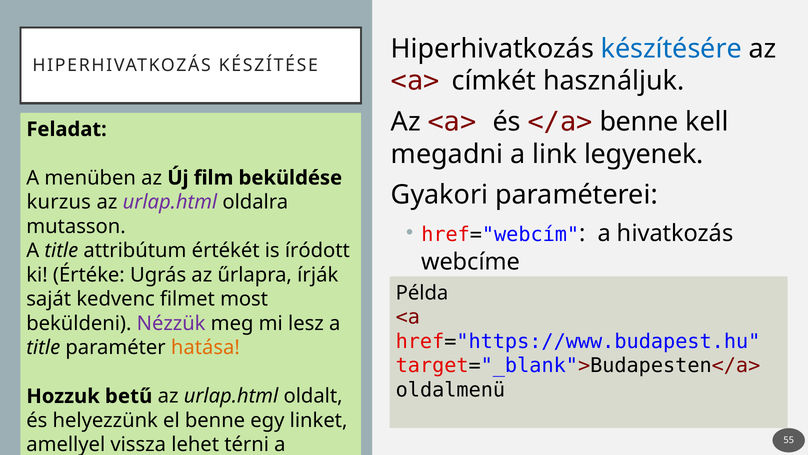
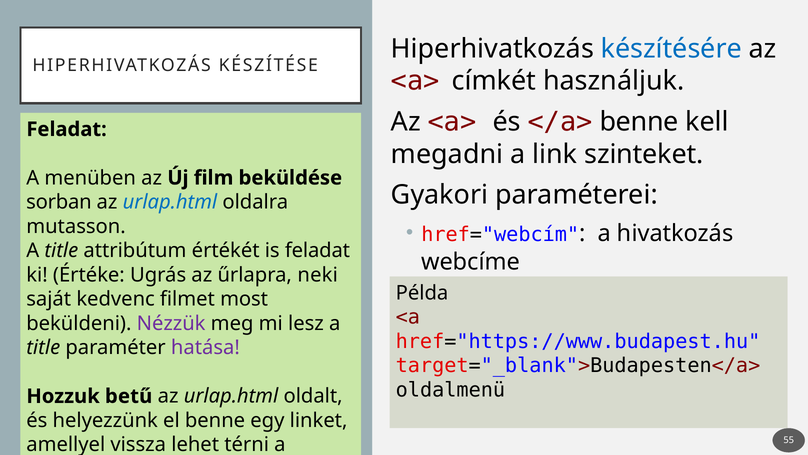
legyenek: legyenek -> szinteket
kurzus: kurzus -> sorban
urlap.html at (170, 202) colour: purple -> blue
is íródott: íródott -> feladat
írják: írják -> neki
hatása colour: orange -> purple
